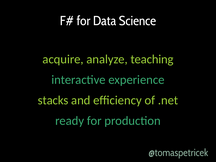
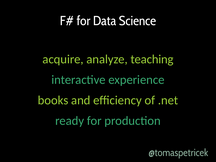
stacks: stacks -> books
